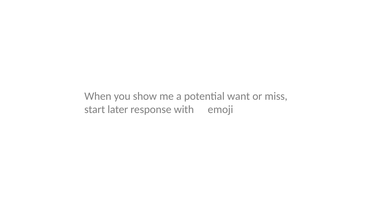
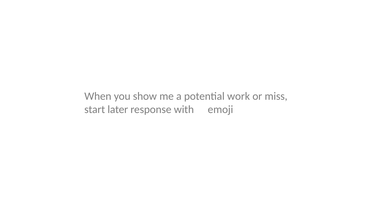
want: want -> work
